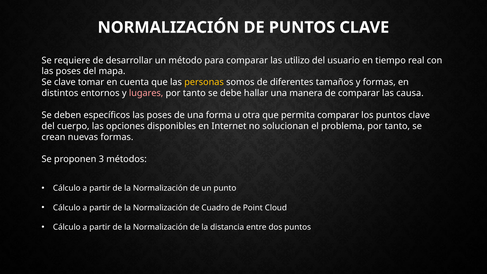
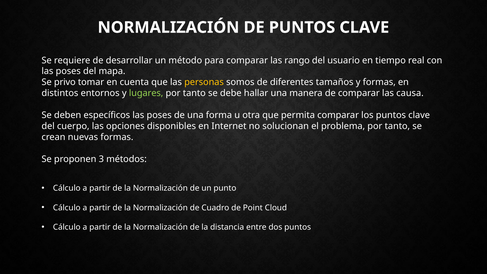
utilizo: utilizo -> rango
Se clave: clave -> privo
lugares colour: pink -> light green
